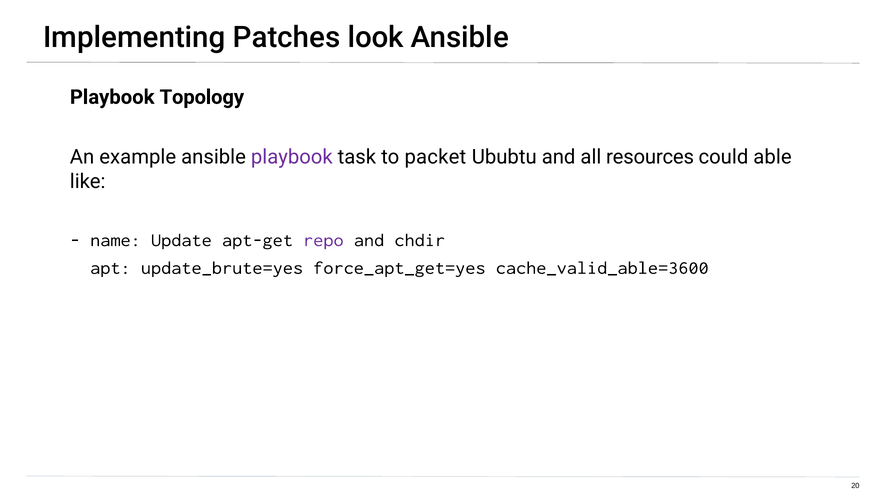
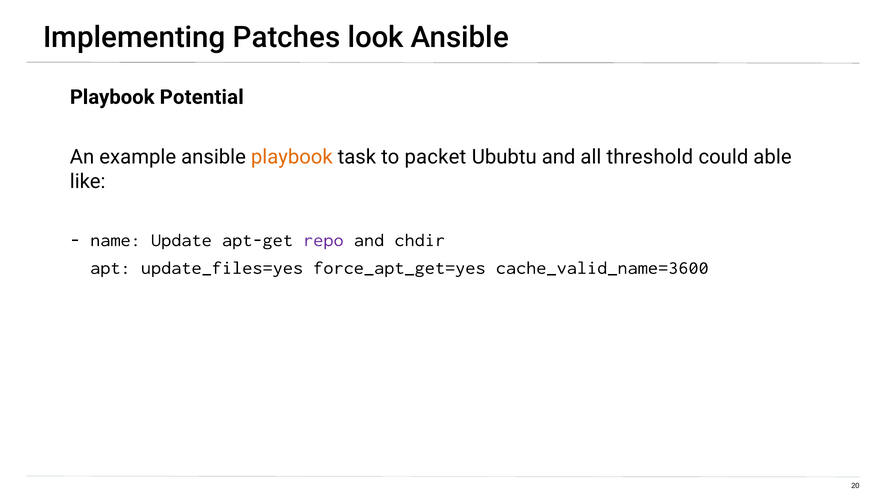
Topology: Topology -> Potential
playbook at (292, 157) colour: purple -> orange
resources: resources -> threshold
update_brute=yes: update_brute=yes -> update_files=yes
cache_valid_able=3600: cache_valid_able=3600 -> cache_valid_name=3600
